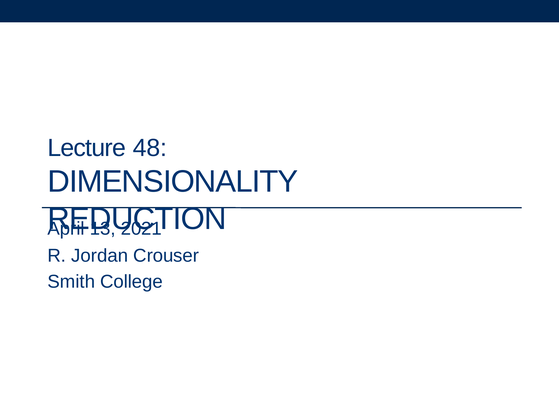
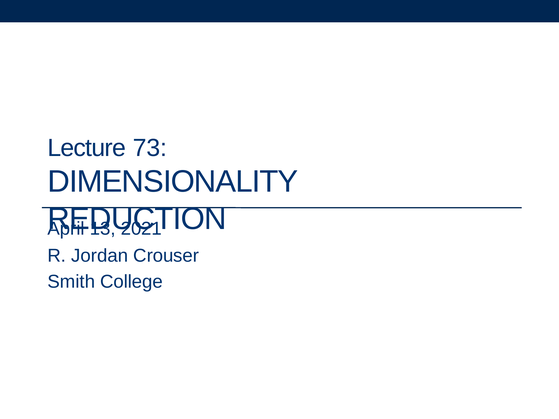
48: 48 -> 73
